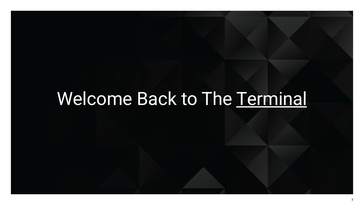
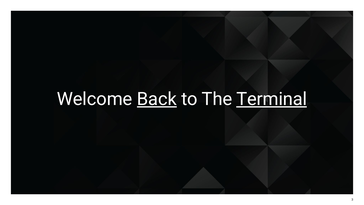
Back underline: none -> present
